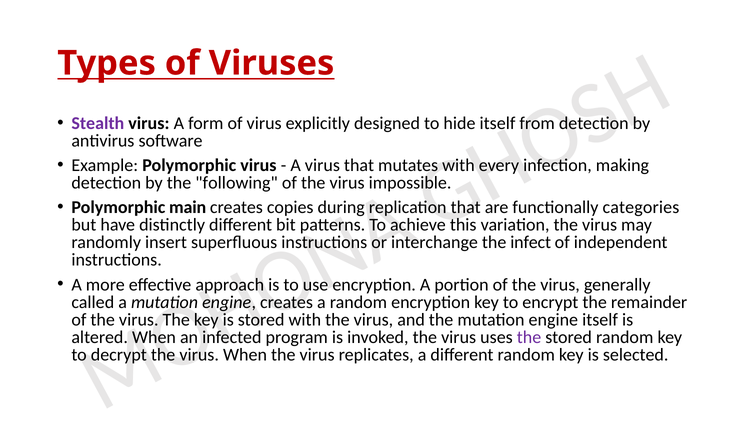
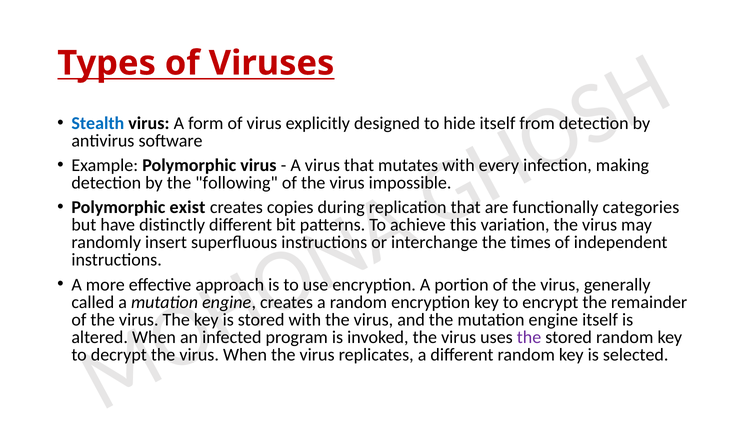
Stealth colour: purple -> blue
main: main -> exist
infect: infect -> times
